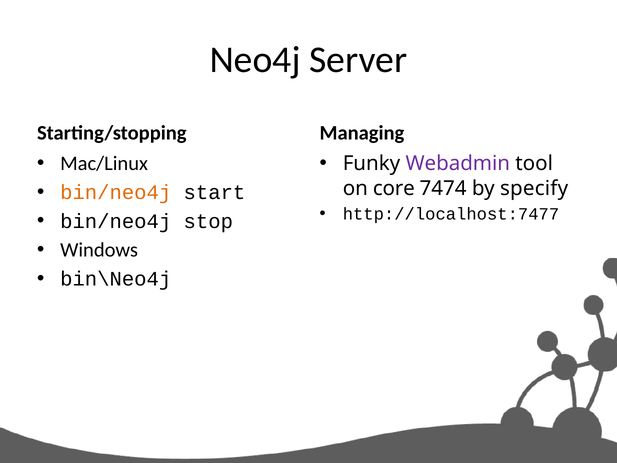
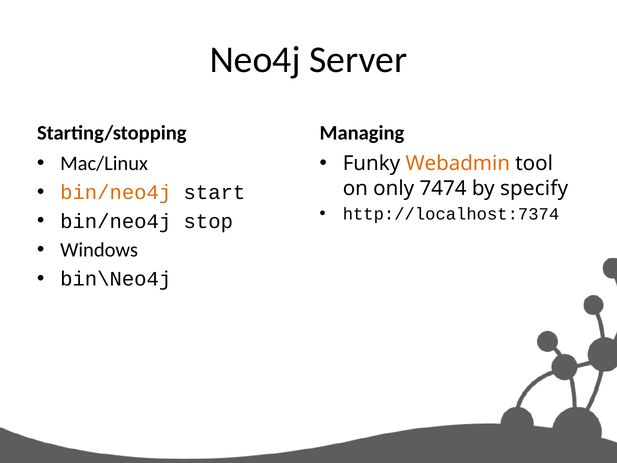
Webadmin colour: purple -> orange
core: core -> only
http://localhost:7477: http://localhost:7477 -> http://localhost:7374
